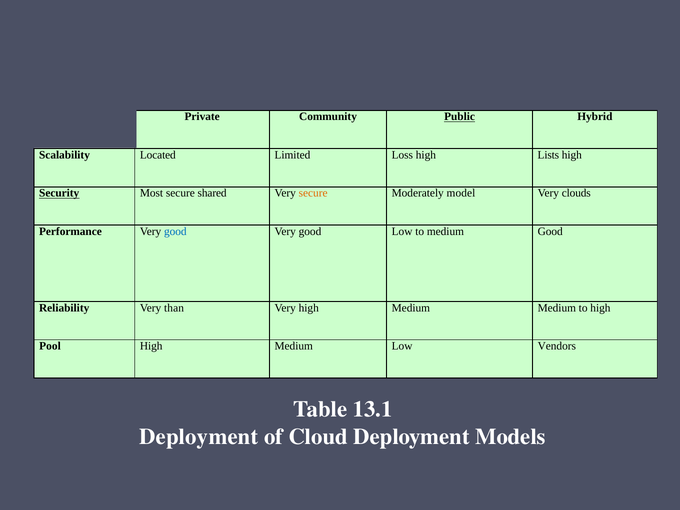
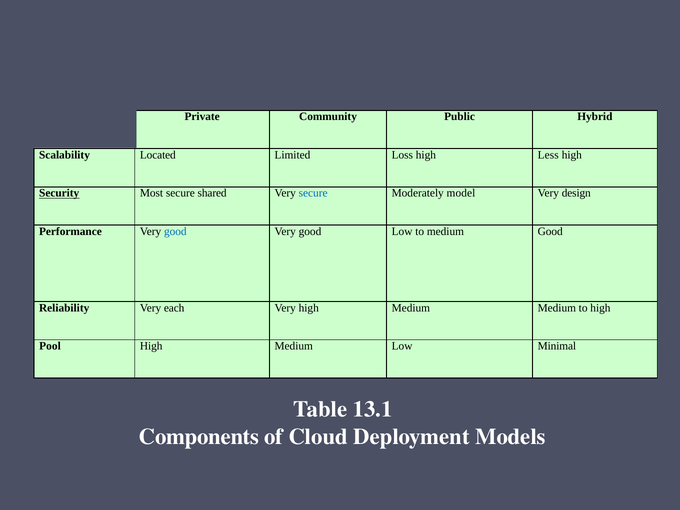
Public underline: present -> none
Lists: Lists -> Less
secure at (313, 193) colour: orange -> blue
clouds: clouds -> design
than: than -> each
Vendors: Vendors -> Minimal
Deployment at (199, 437): Deployment -> Components
